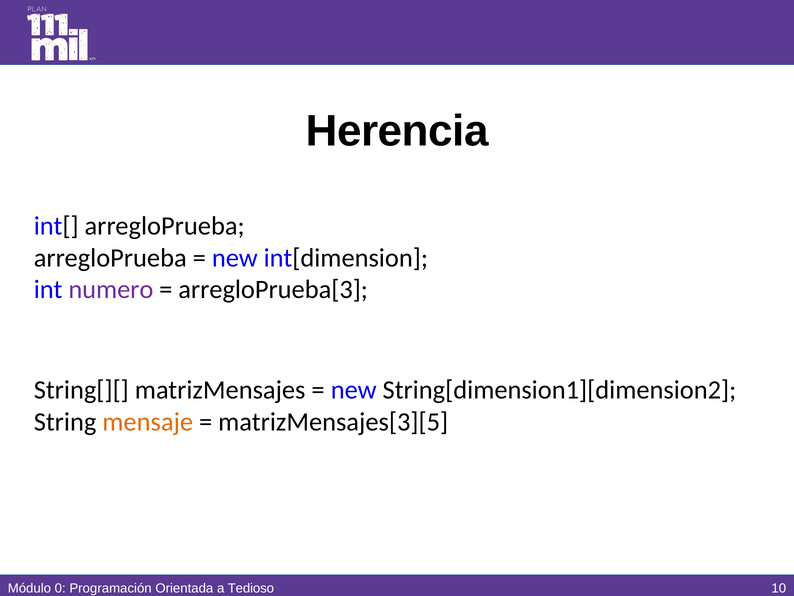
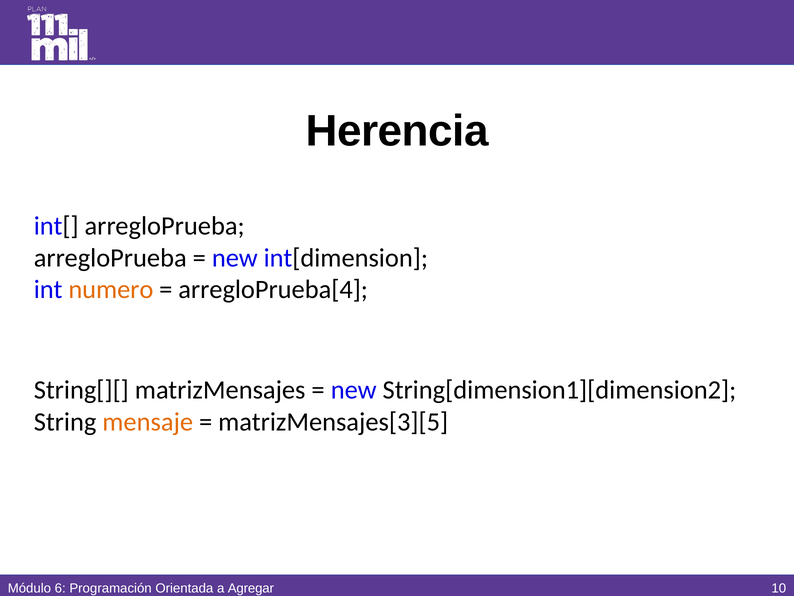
numero colour: purple -> orange
arregloPrueba[3: arregloPrueba[3 -> arregloPrueba[4
0: 0 -> 6
Tedioso: Tedioso -> Agregar
